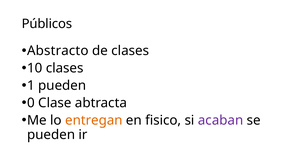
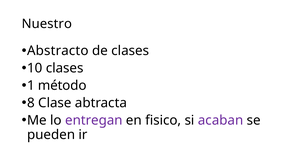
Públicos: Públicos -> Nuestro
1 pueden: pueden -> método
0: 0 -> 8
entregan colour: orange -> purple
